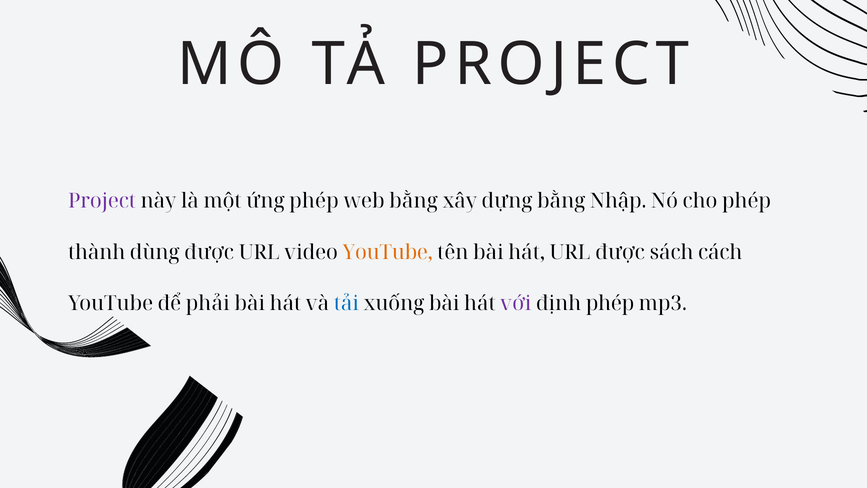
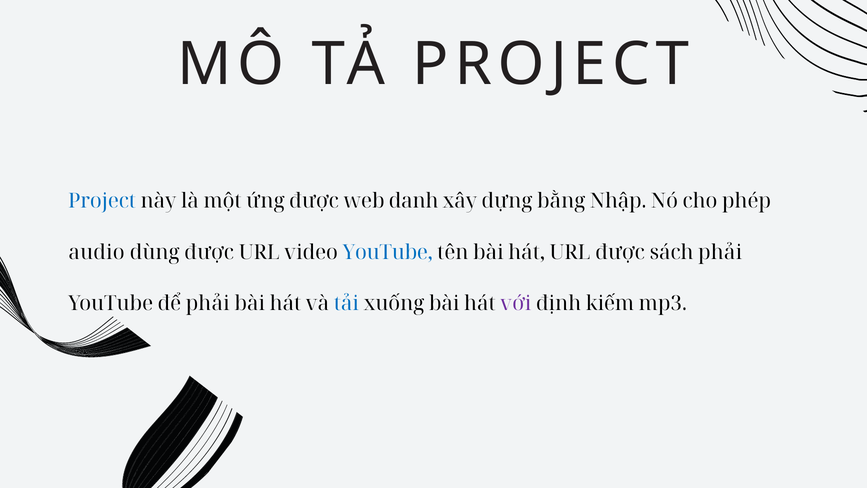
Project at (102, 201) colour: purple -> blue
ứng phép: phép -> được
web bằng: bằng -> danh
thành: thành -> audio
YouTube at (388, 252) colour: orange -> blue
sách cách: cách -> phải
định phép: phép -> kiếm
